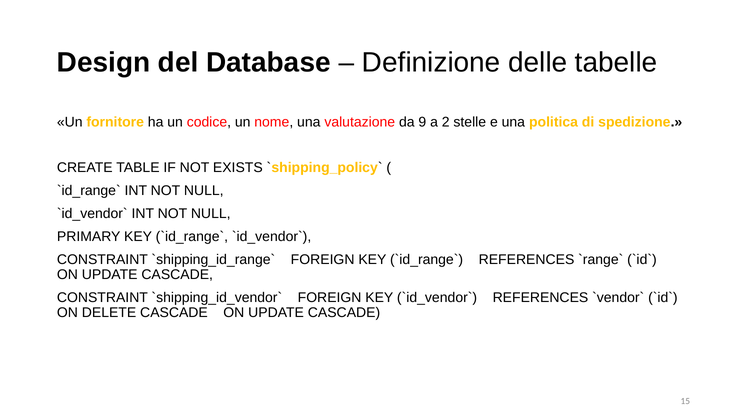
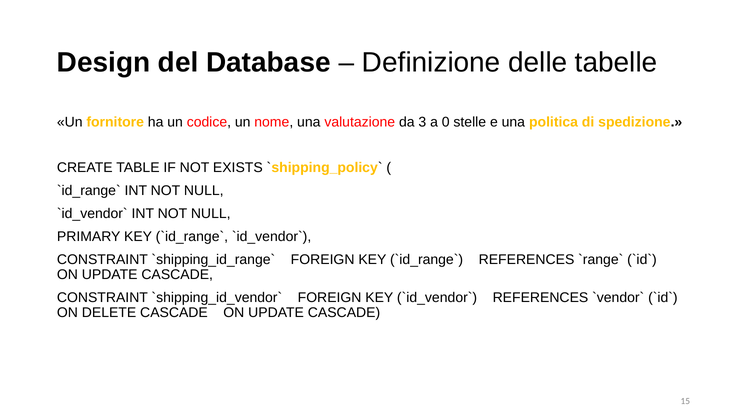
9: 9 -> 3
2: 2 -> 0
